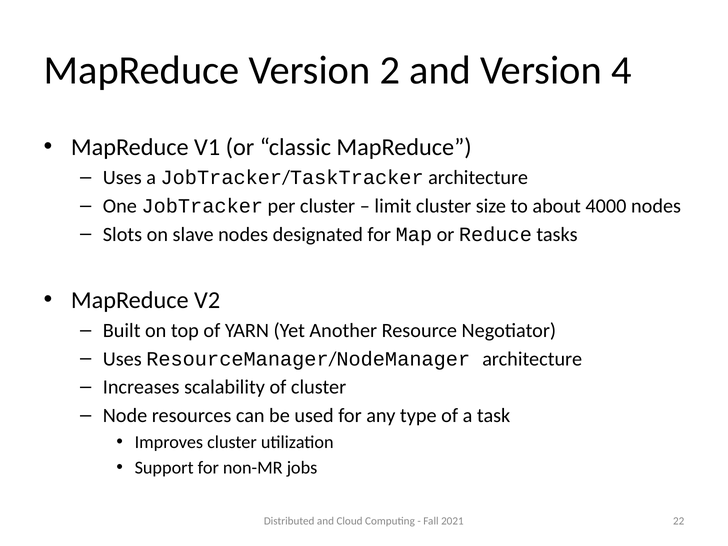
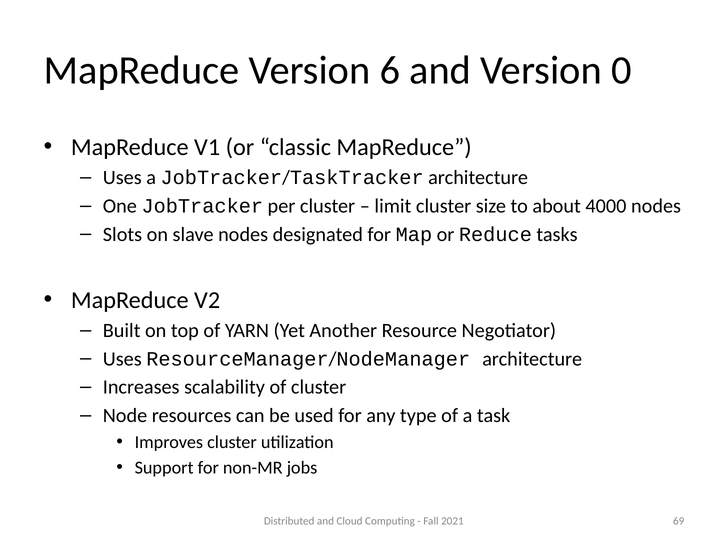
2: 2 -> 6
4: 4 -> 0
22: 22 -> 69
